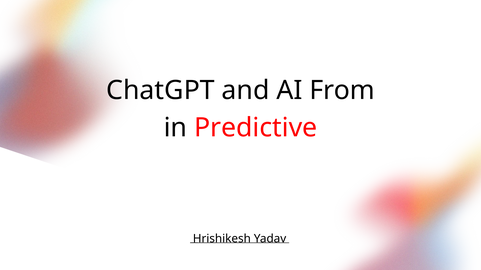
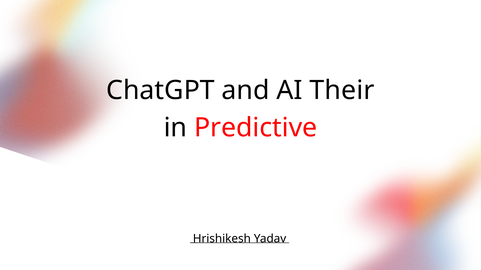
From: From -> Their
